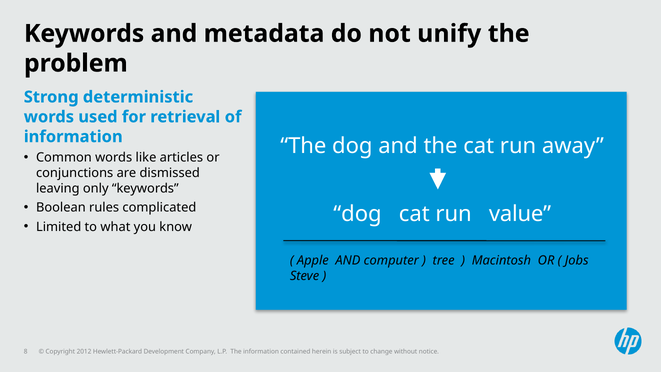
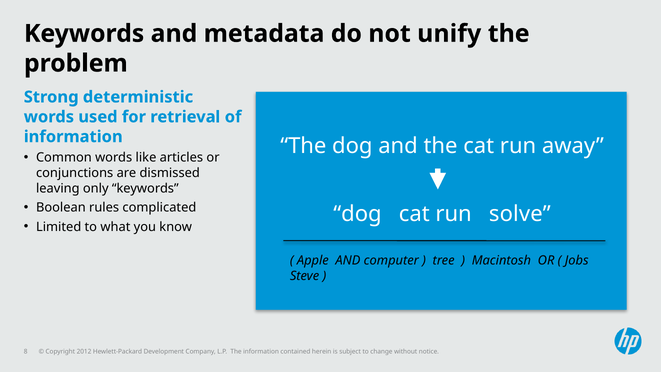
value: value -> solve
